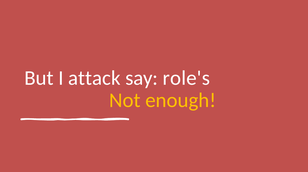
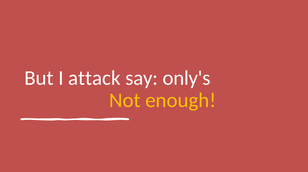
role's: role's -> only's
